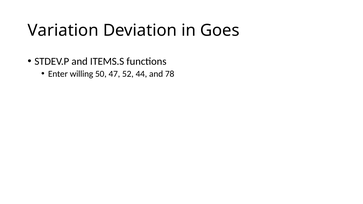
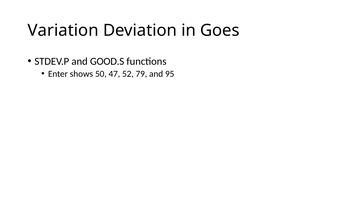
ITEMS.S: ITEMS.S -> GOOD.S
willing: willing -> shows
44: 44 -> 79
78: 78 -> 95
